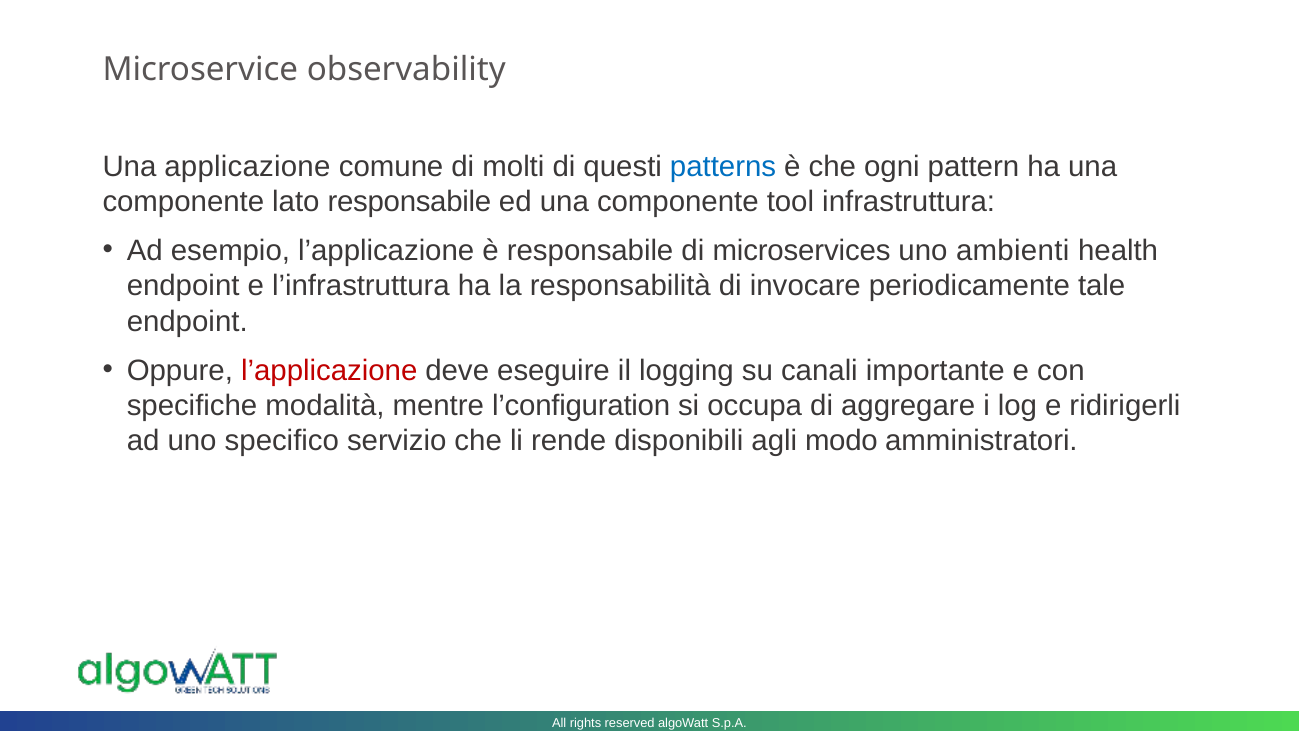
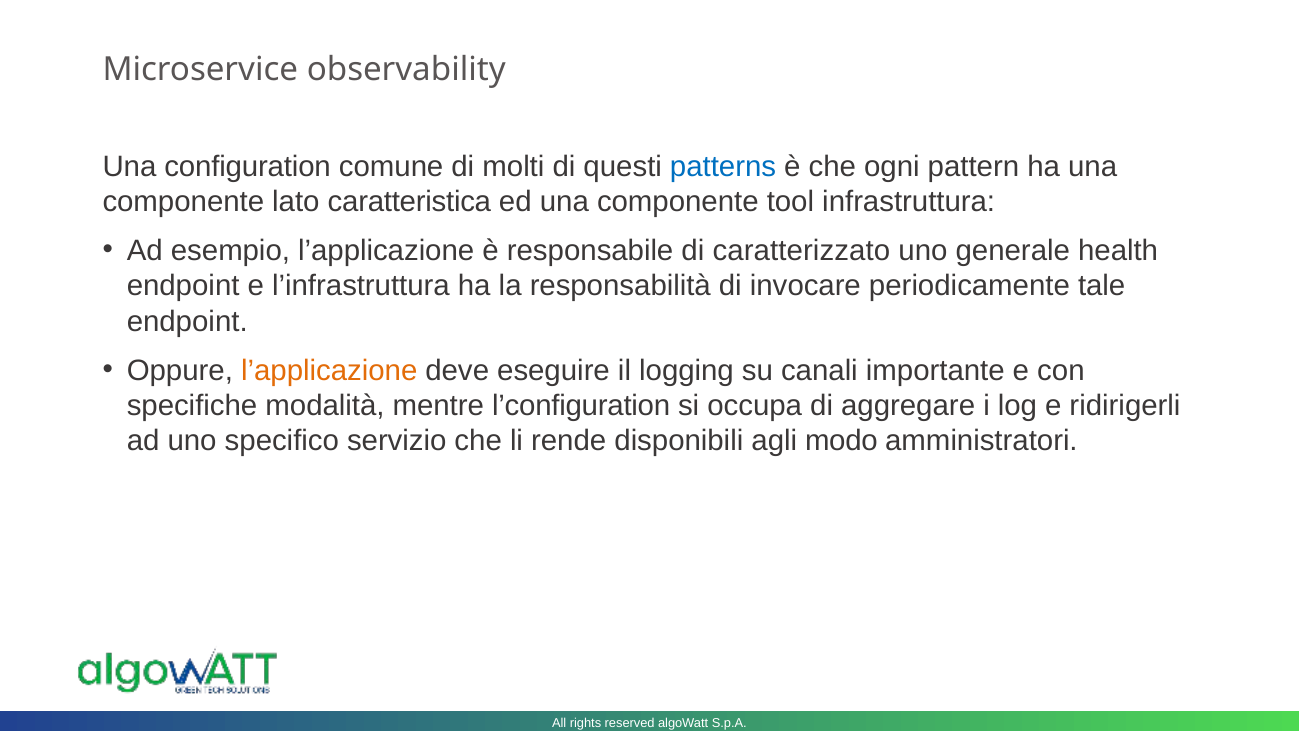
applicazione: applicazione -> configuration
lato responsabile: responsabile -> caratteristica
microservices: microservices -> caratterizzato
ambienti: ambienti -> generale
l’applicazione at (329, 370) colour: red -> orange
